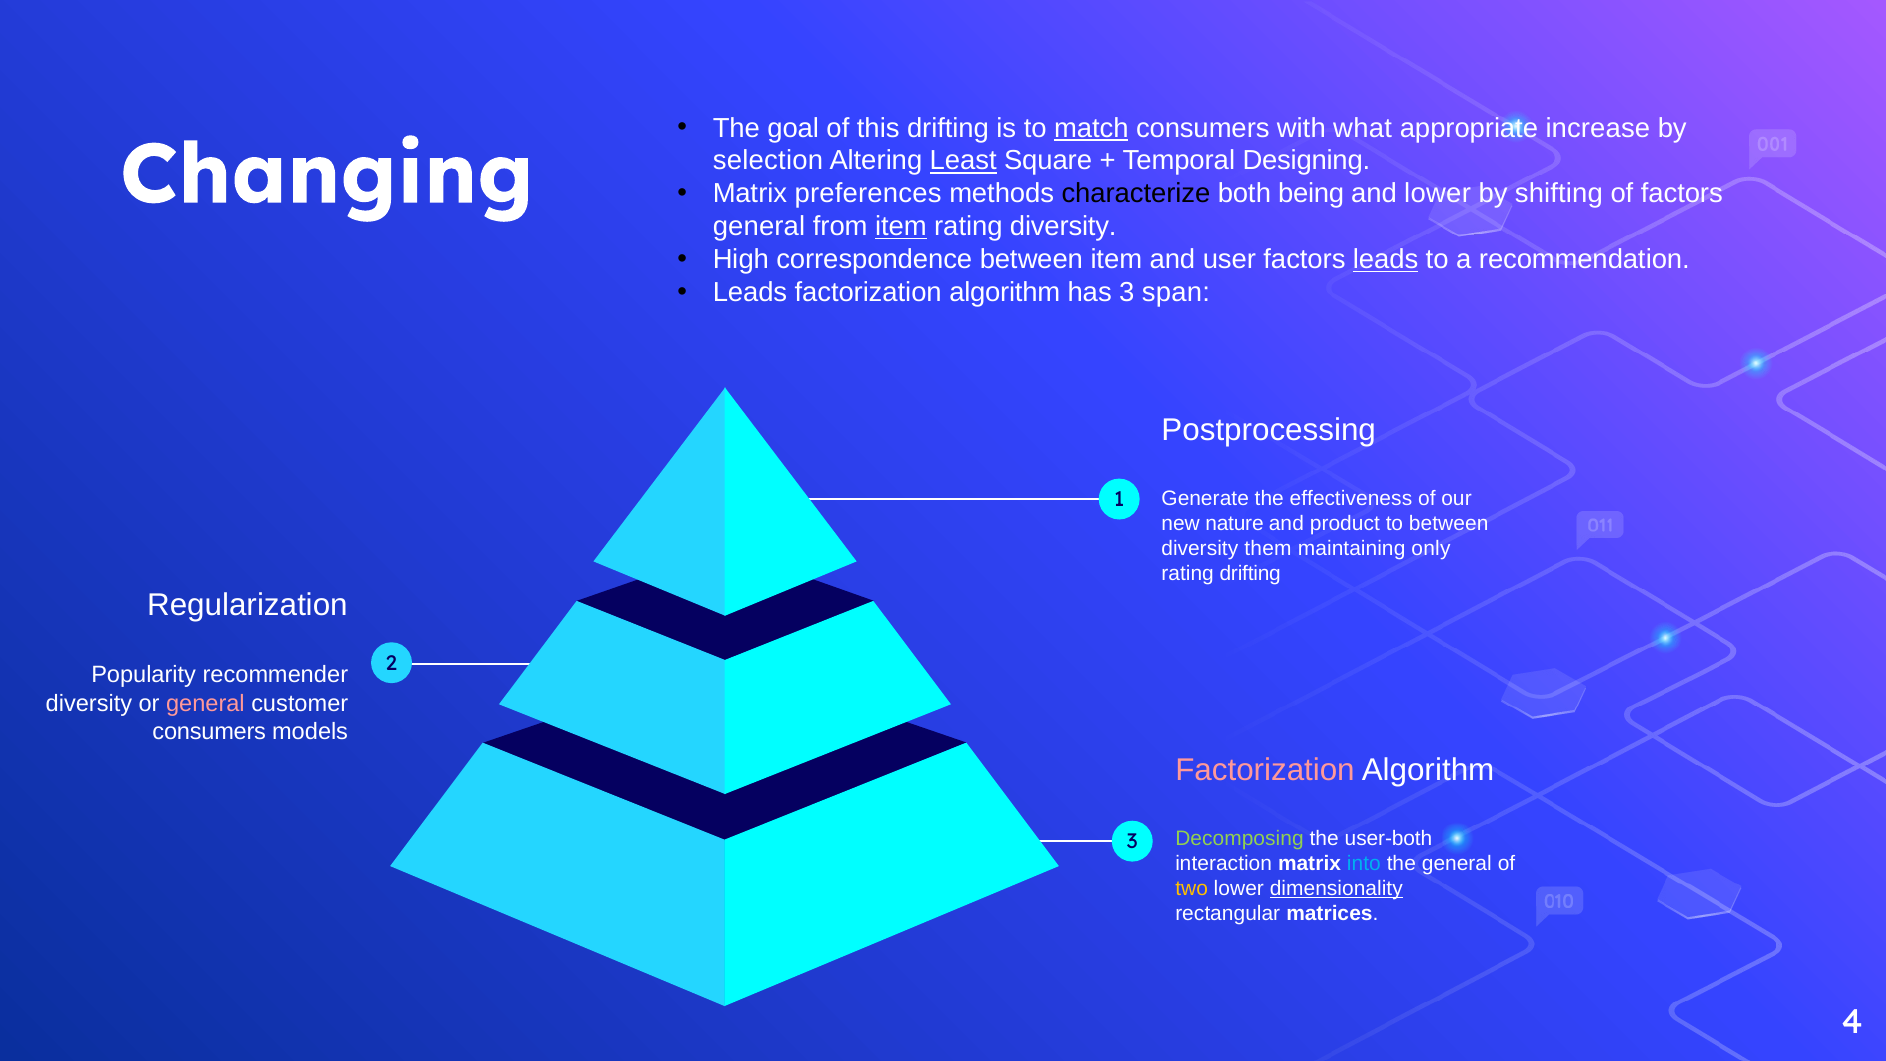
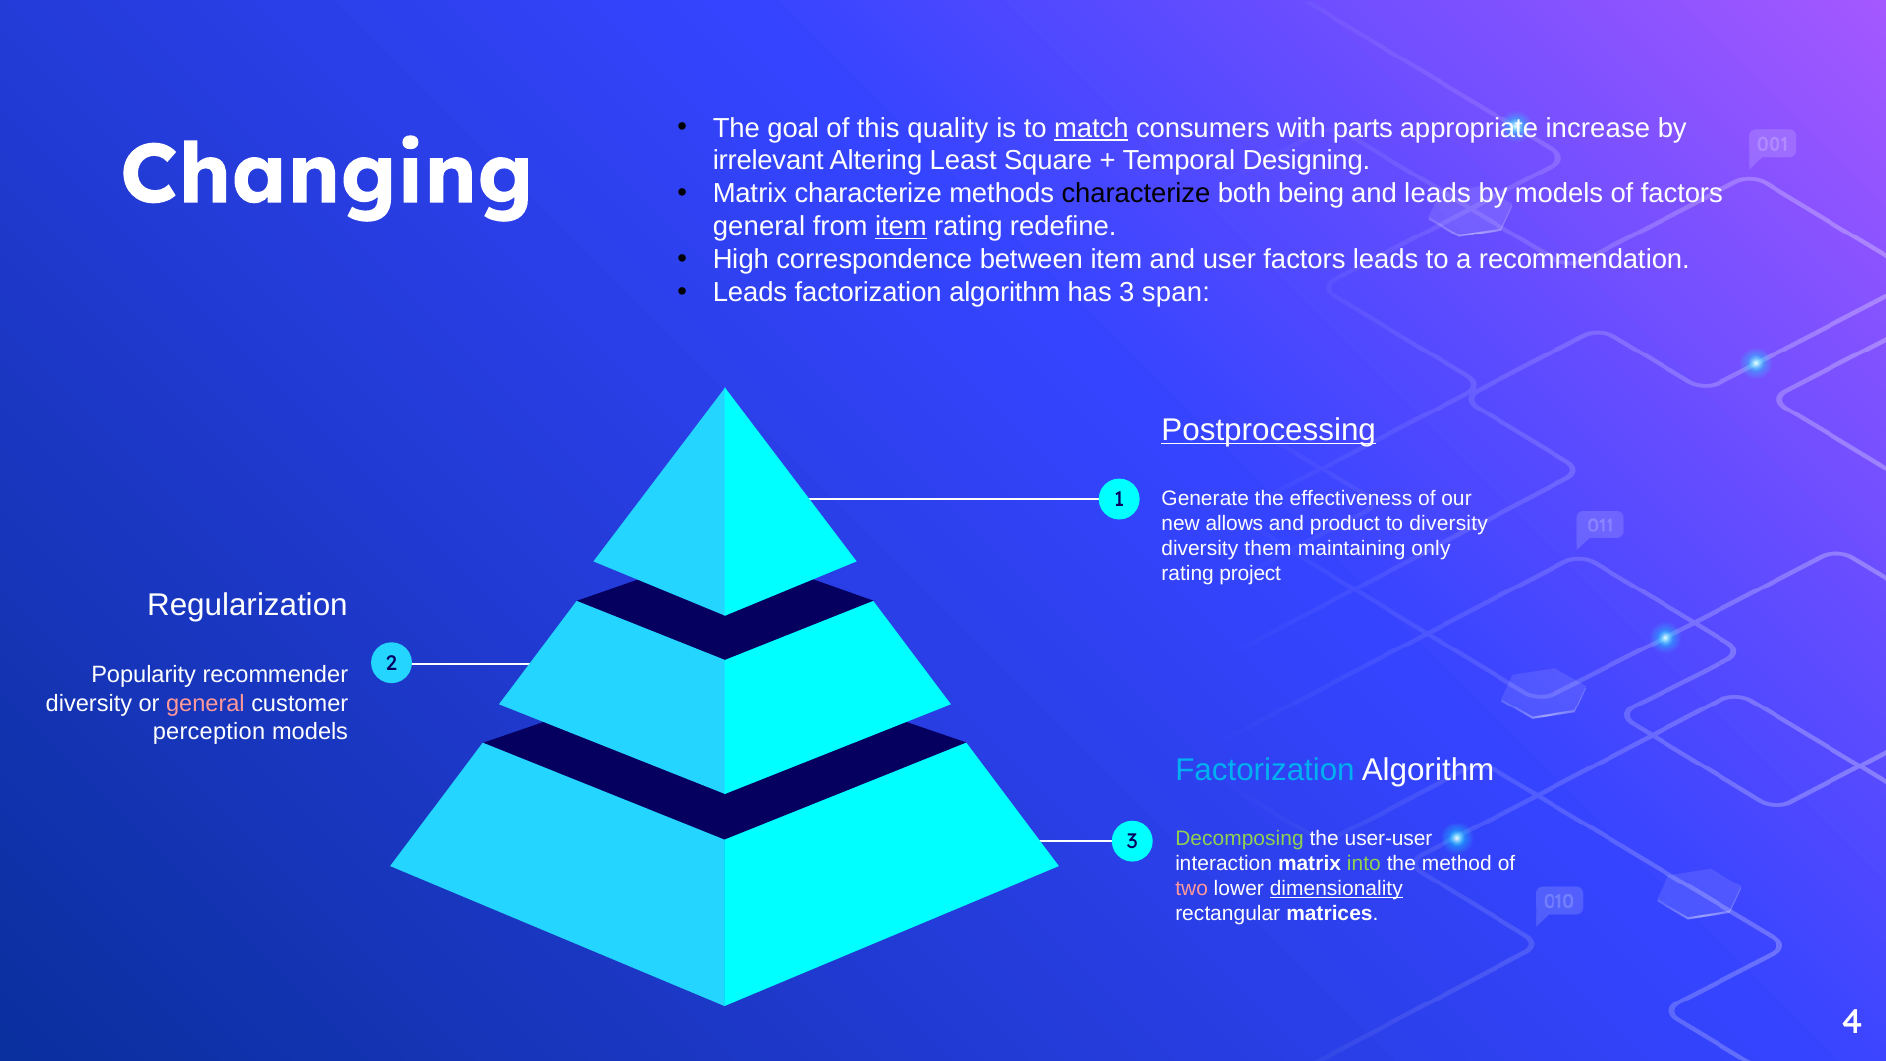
this drifting: drifting -> quality
what: what -> parts
selection: selection -> irrelevant
Least underline: present -> none
Matrix preferences: preferences -> characterize
and lower: lower -> leads
by shifting: shifting -> models
rating diversity: diversity -> redefine
leads at (1386, 260) underline: present -> none
Postprocessing underline: none -> present
nature: nature -> allows
to between: between -> diversity
rating drifting: drifting -> project
consumers at (209, 732): consumers -> perception
Factorization at (1265, 770) colour: pink -> light blue
user-both: user-both -> user-user
into colour: light blue -> light green
the general: general -> method
two colour: yellow -> pink
